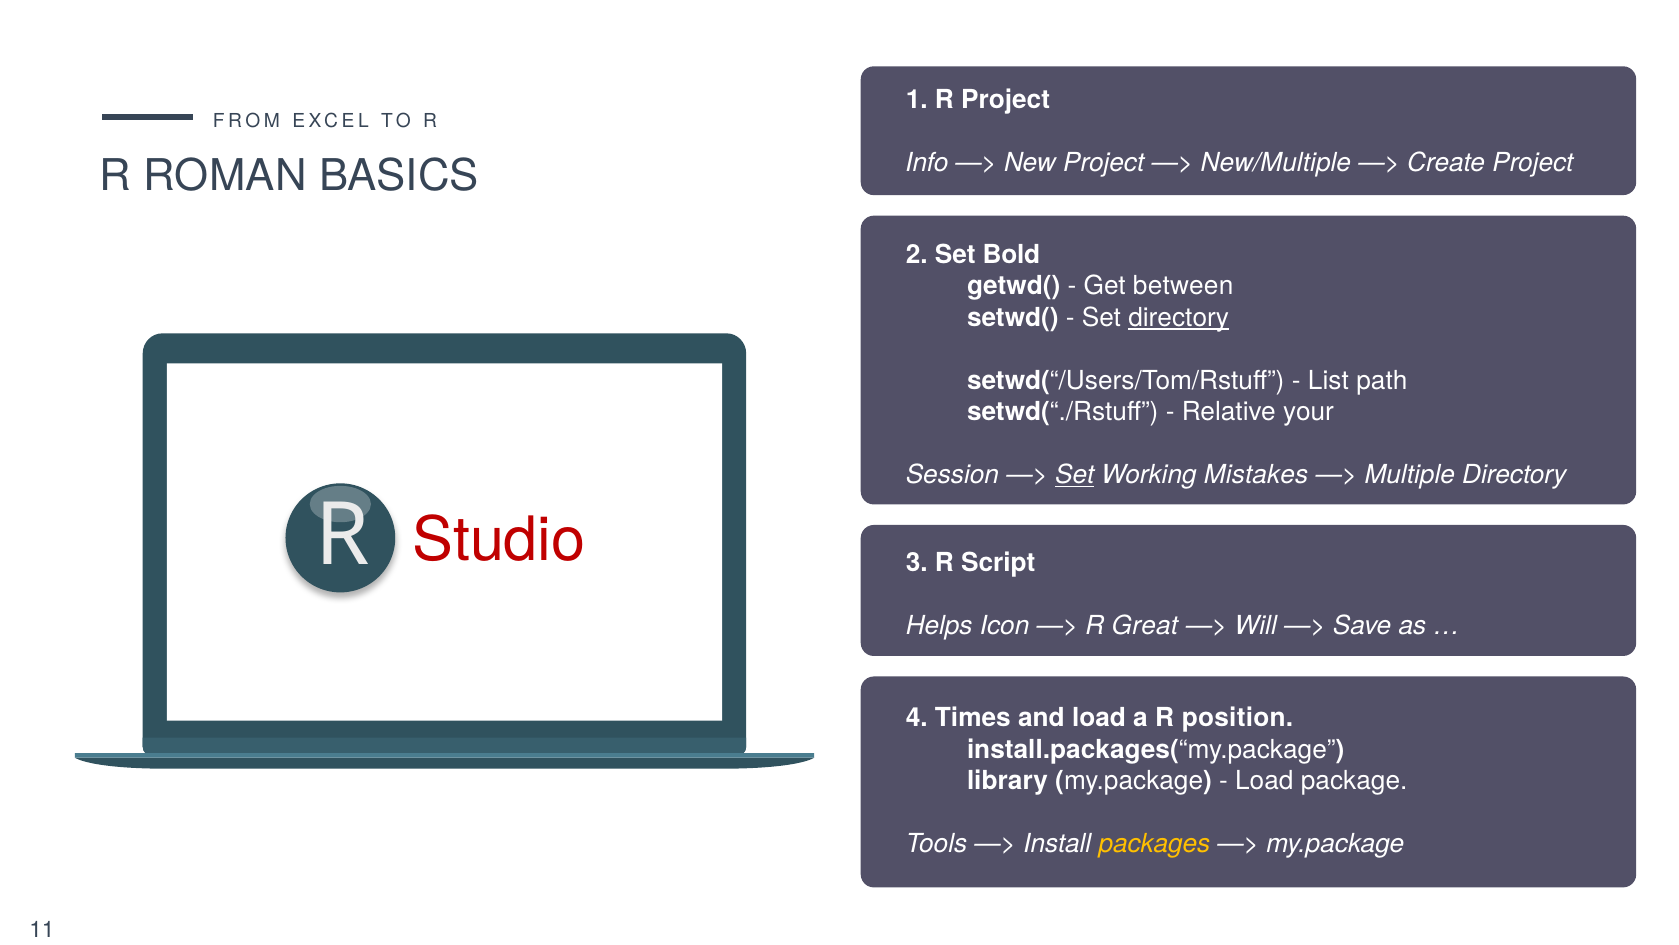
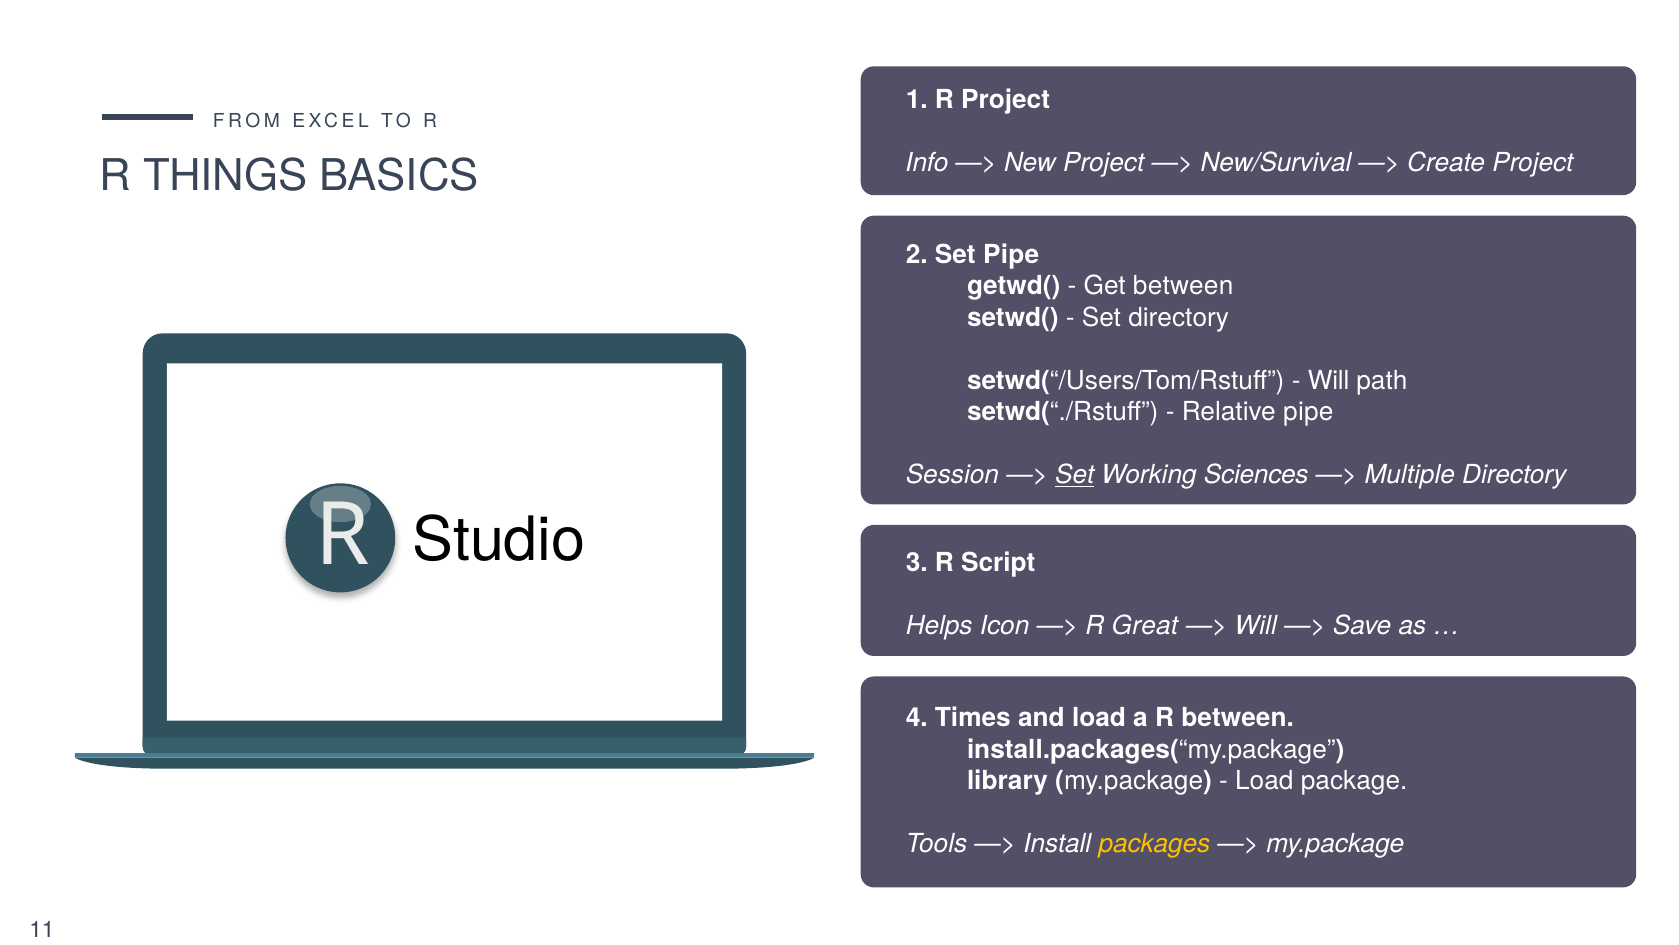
New/Multiple: New/Multiple -> New/Survival
ROMAN: ROMAN -> THINGS
Set Bold: Bold -> Pipe
directory at (1179, 318) underline: present -> none
List at (1328, 381): List -> Will
Relative your: your -> pipe
Mistakes: Mistakes -> Sciences
Studio colour: red -> black
R position: position -> between
